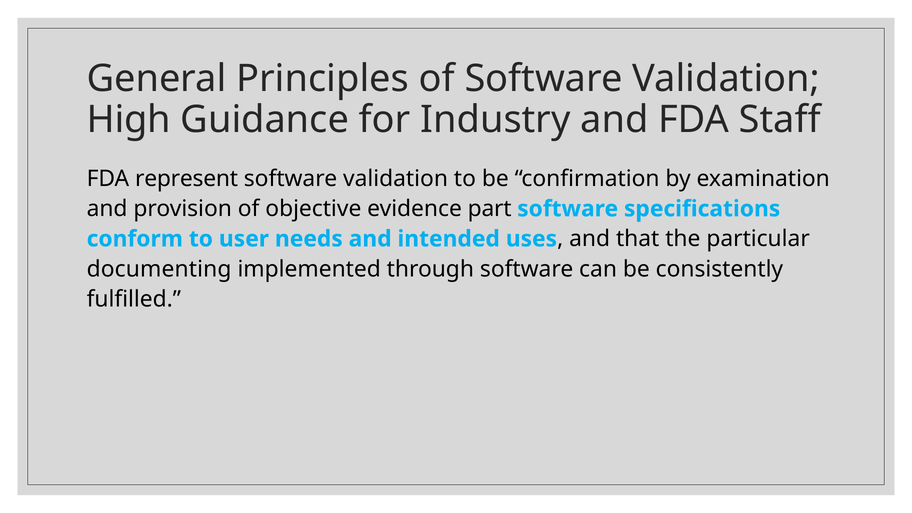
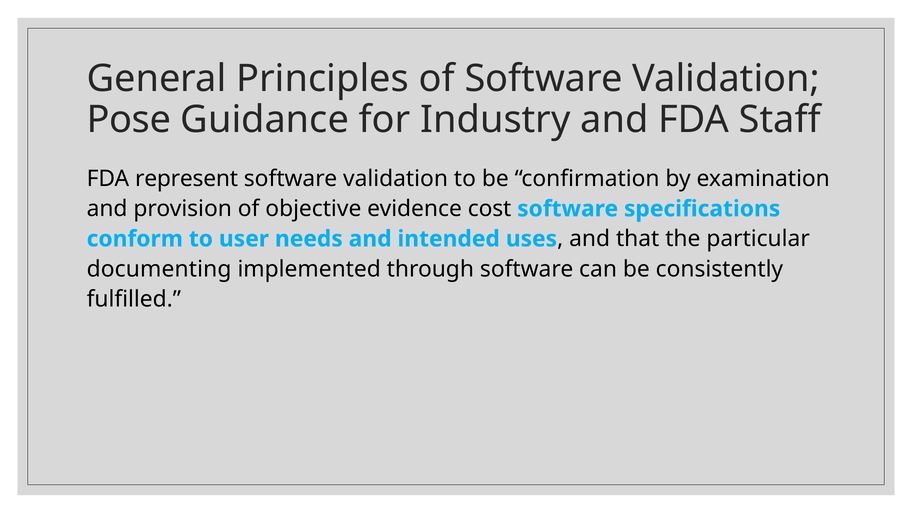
High: High -> Pose
part: part -> cost
